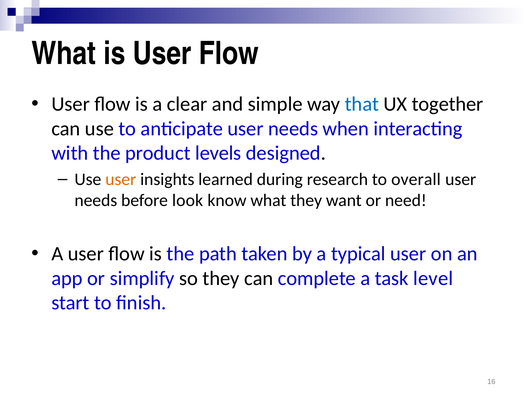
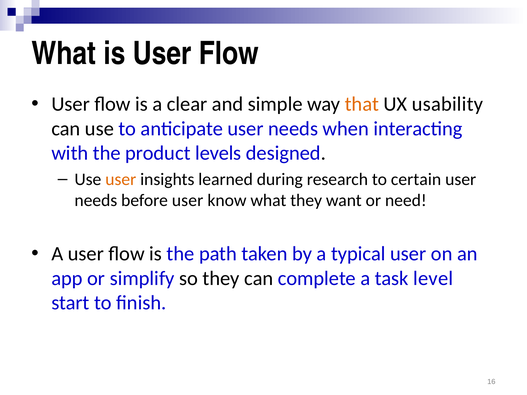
that colour: blue -> orange
together: together -> usability
overall: overall -> certain
before look: look -> user
